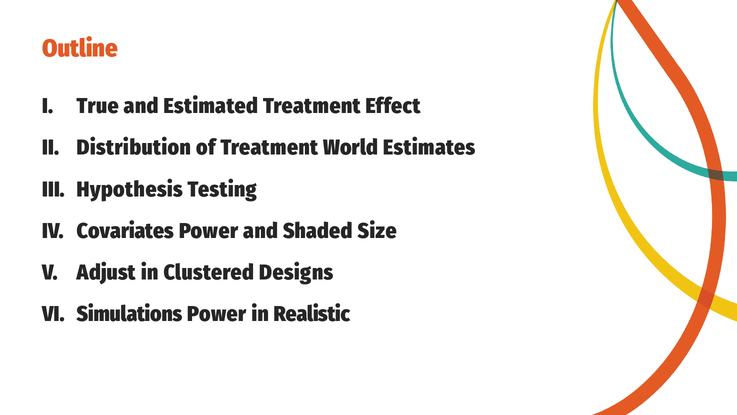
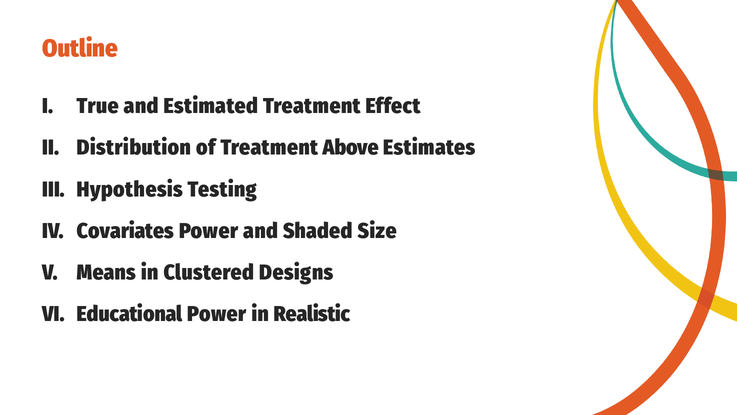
World: World -> Above
Adjust: Adjust -> Means
Simulations: Simulations -> Educational
